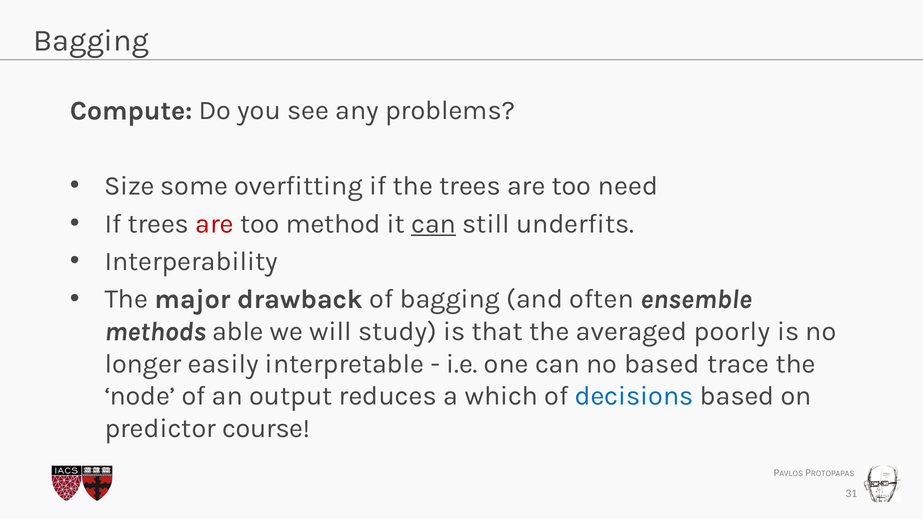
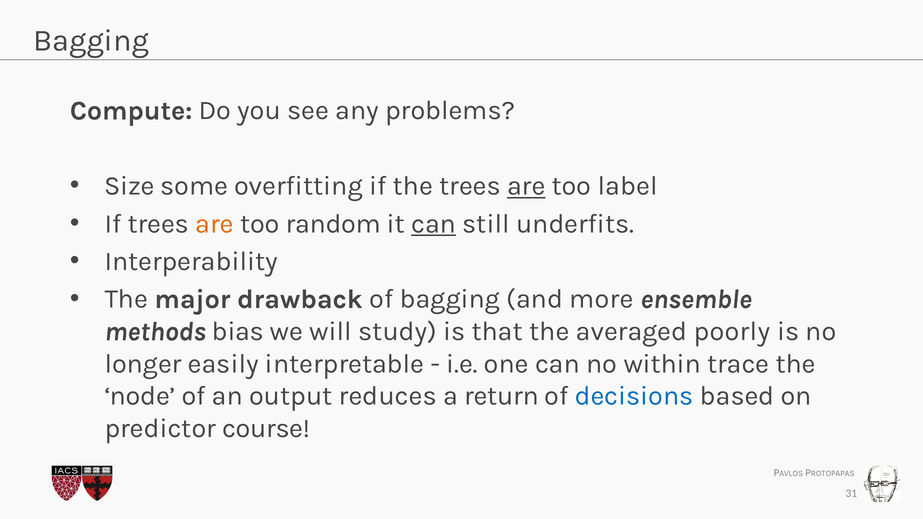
are at (526, 186) underline: none -> present
need: need -> label
are at (215, 224) colour: red -> orange
method: method -> random
often: often -> more
able: able -> bias
no based: based -> within
which: which -> return
